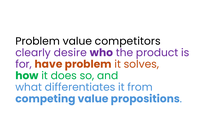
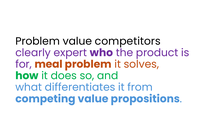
desire: desire -> expert
have: have -> meal
